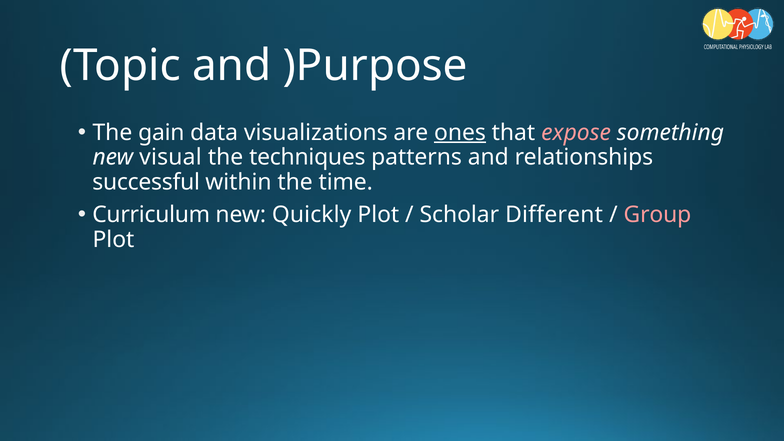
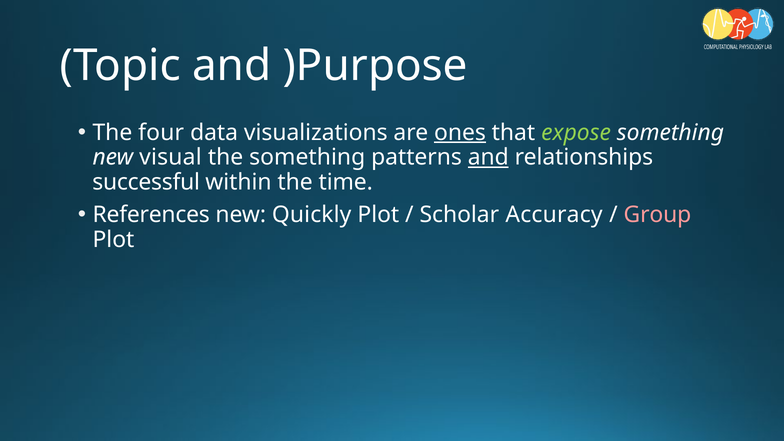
gain: gain -> four
expose colour: pink -> light green
the techniques: techniques -> something
and at (488, 157) underline: none -> present
Curriculum: Curriculum -> References
Different: Different -> Accuracy
